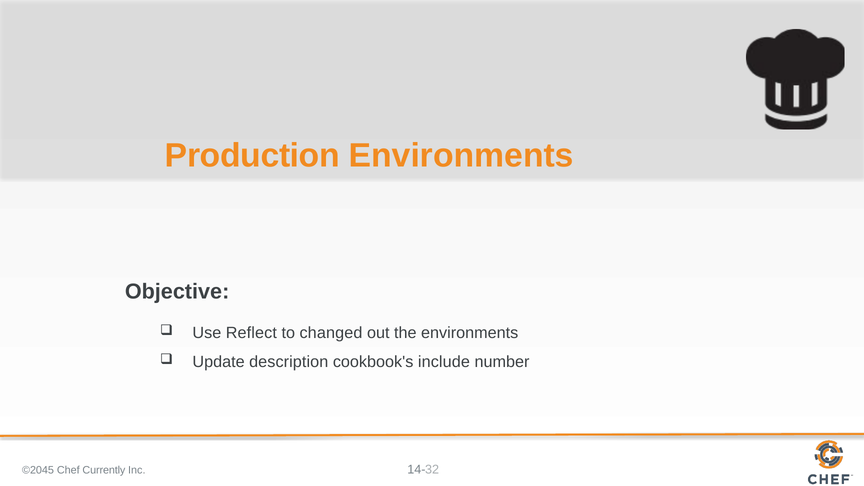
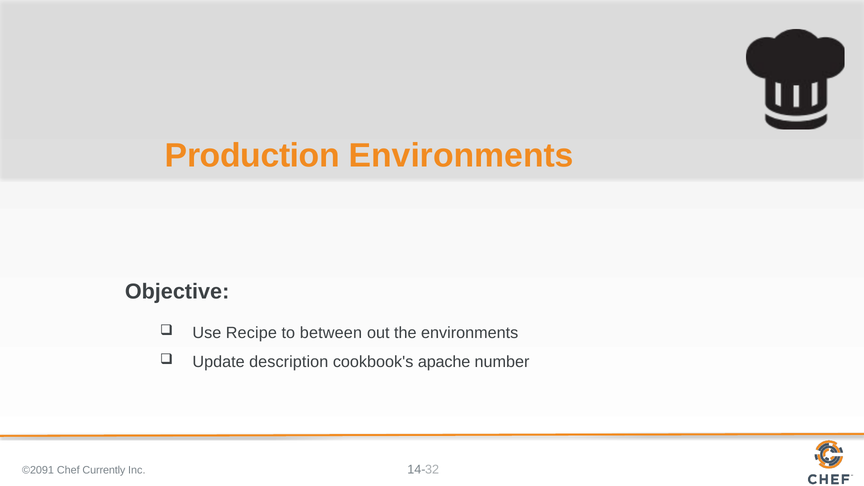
Reflect: Reflect -> Recipe
changed: changed -> between
include: include -> apache
©2045: ©2045 -> ©2091
